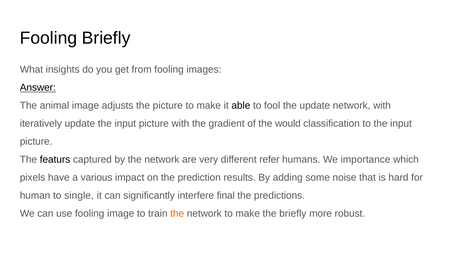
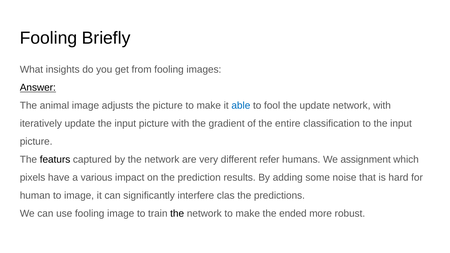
able colour: black -> blue
would: would -> entire
importance: importance -> assignment
to single: single -> image
final: final -> clas
the at (177, 214) colour: orange -> black
the briefly: briefly -> ended
